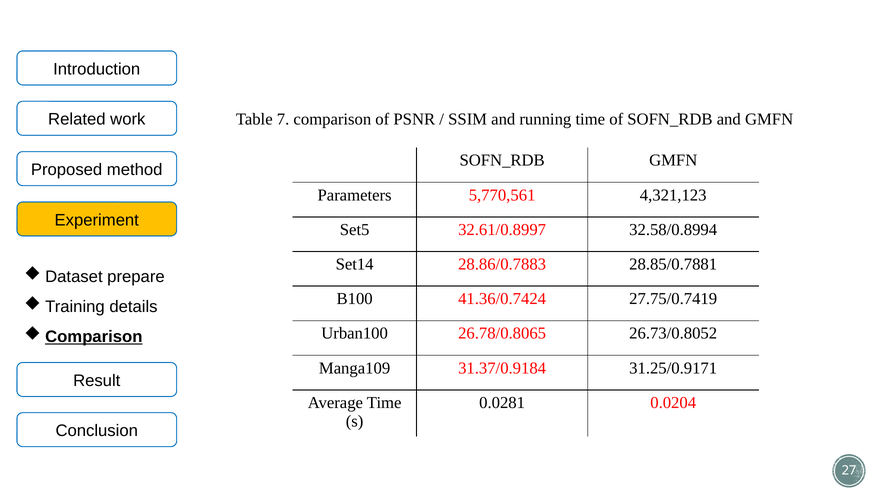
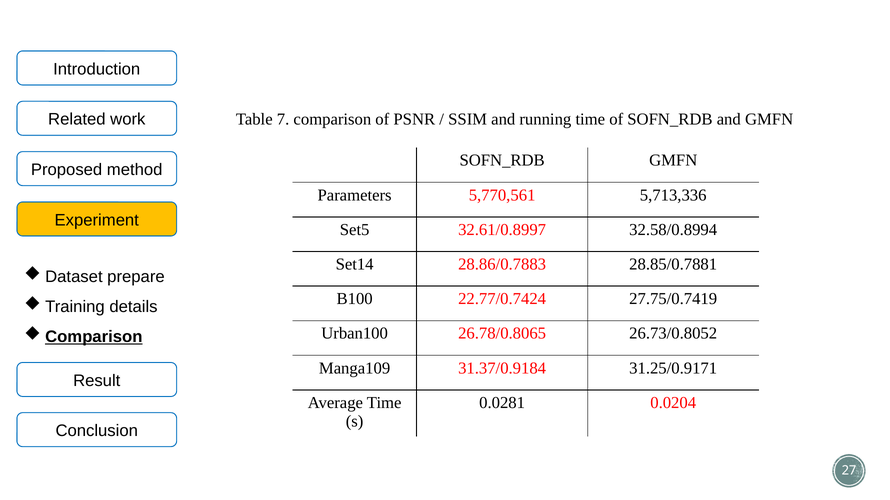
4,321,123: 4,321,123 -> 5,713,336
41.36/0.7424: 41.36/0.7424 -> 22.77/0.7424
